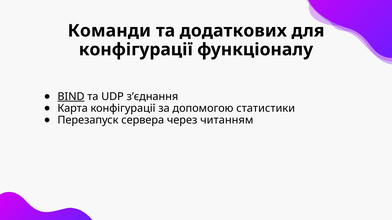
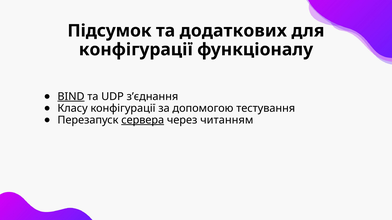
Команди: Команди -> Підсумок
Карта: Карта -> Класу
статистики: статистики -> тестування
сервера underline: none -> present
